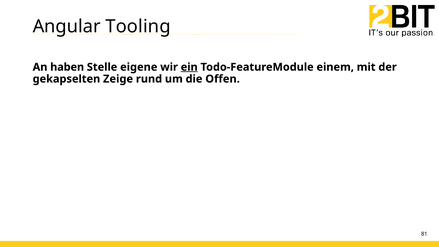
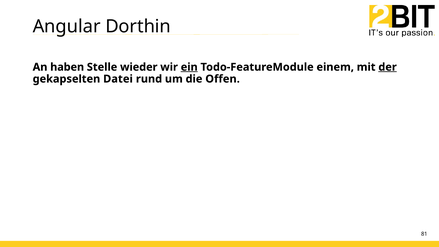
Tooling: Tooling -> Dorthin
eigene: eigene -> wieder
der underline: none -> present
Zeige: Zeige -> Datei
